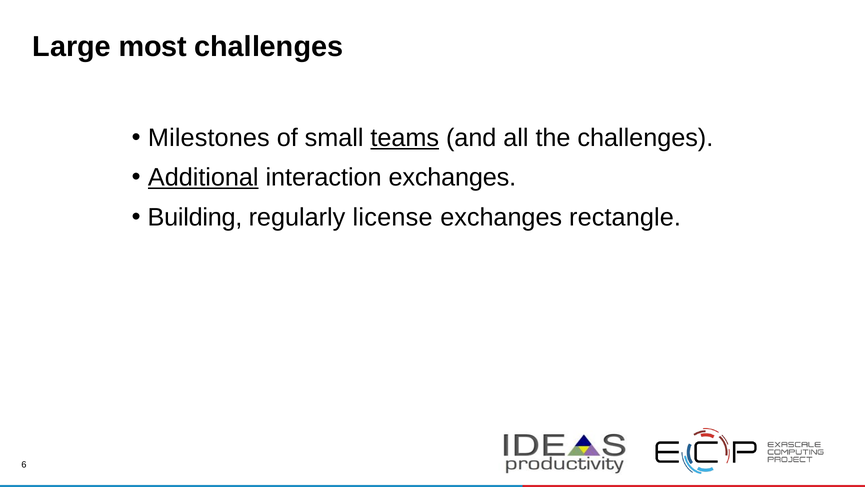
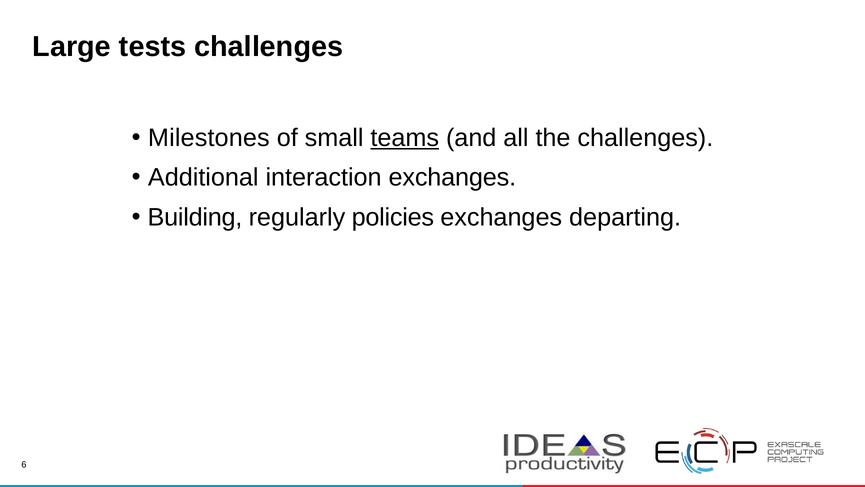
most: most -> tests
Additional underline: present -> none
license: license -> policies
rectangle: rectangle -> departing
